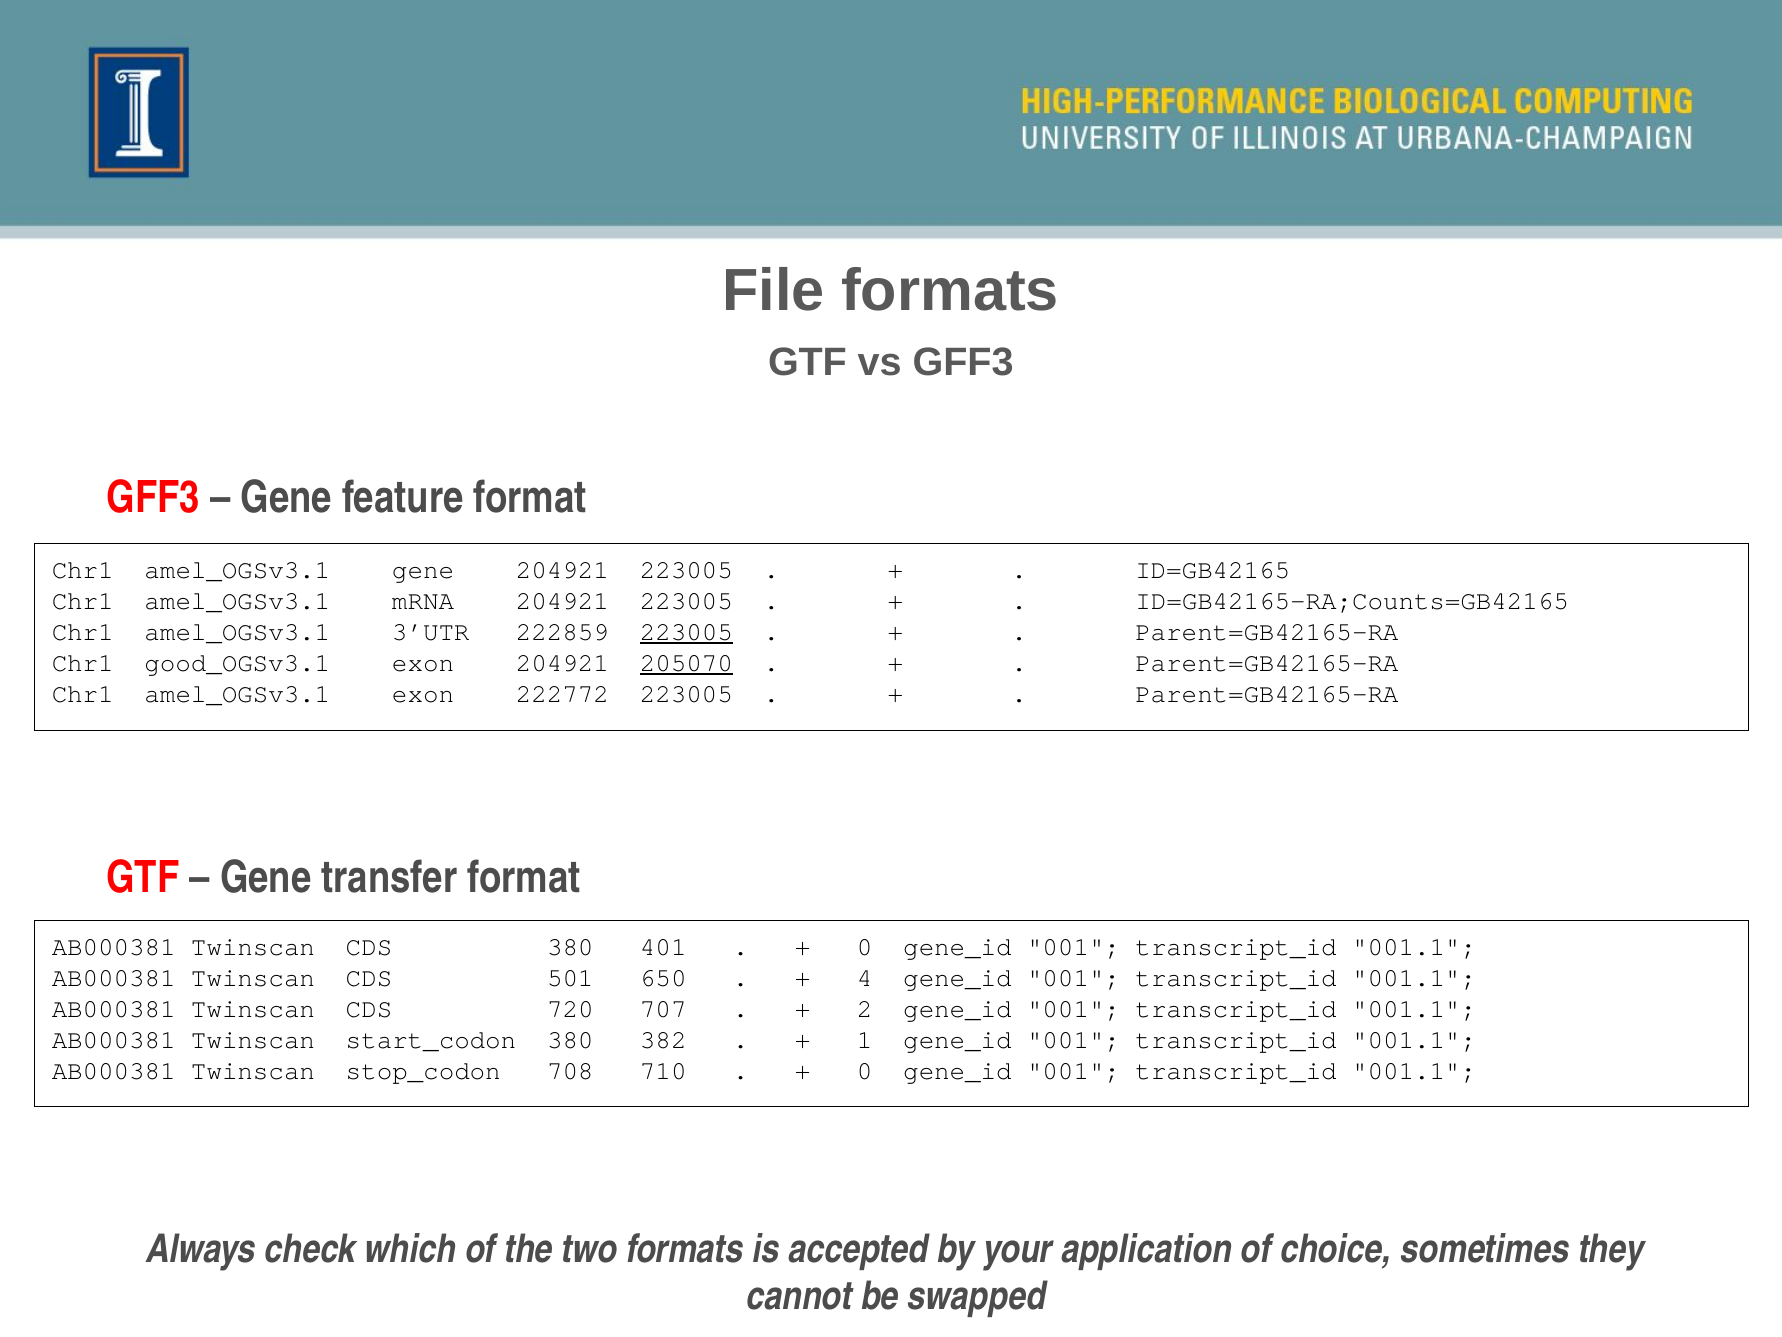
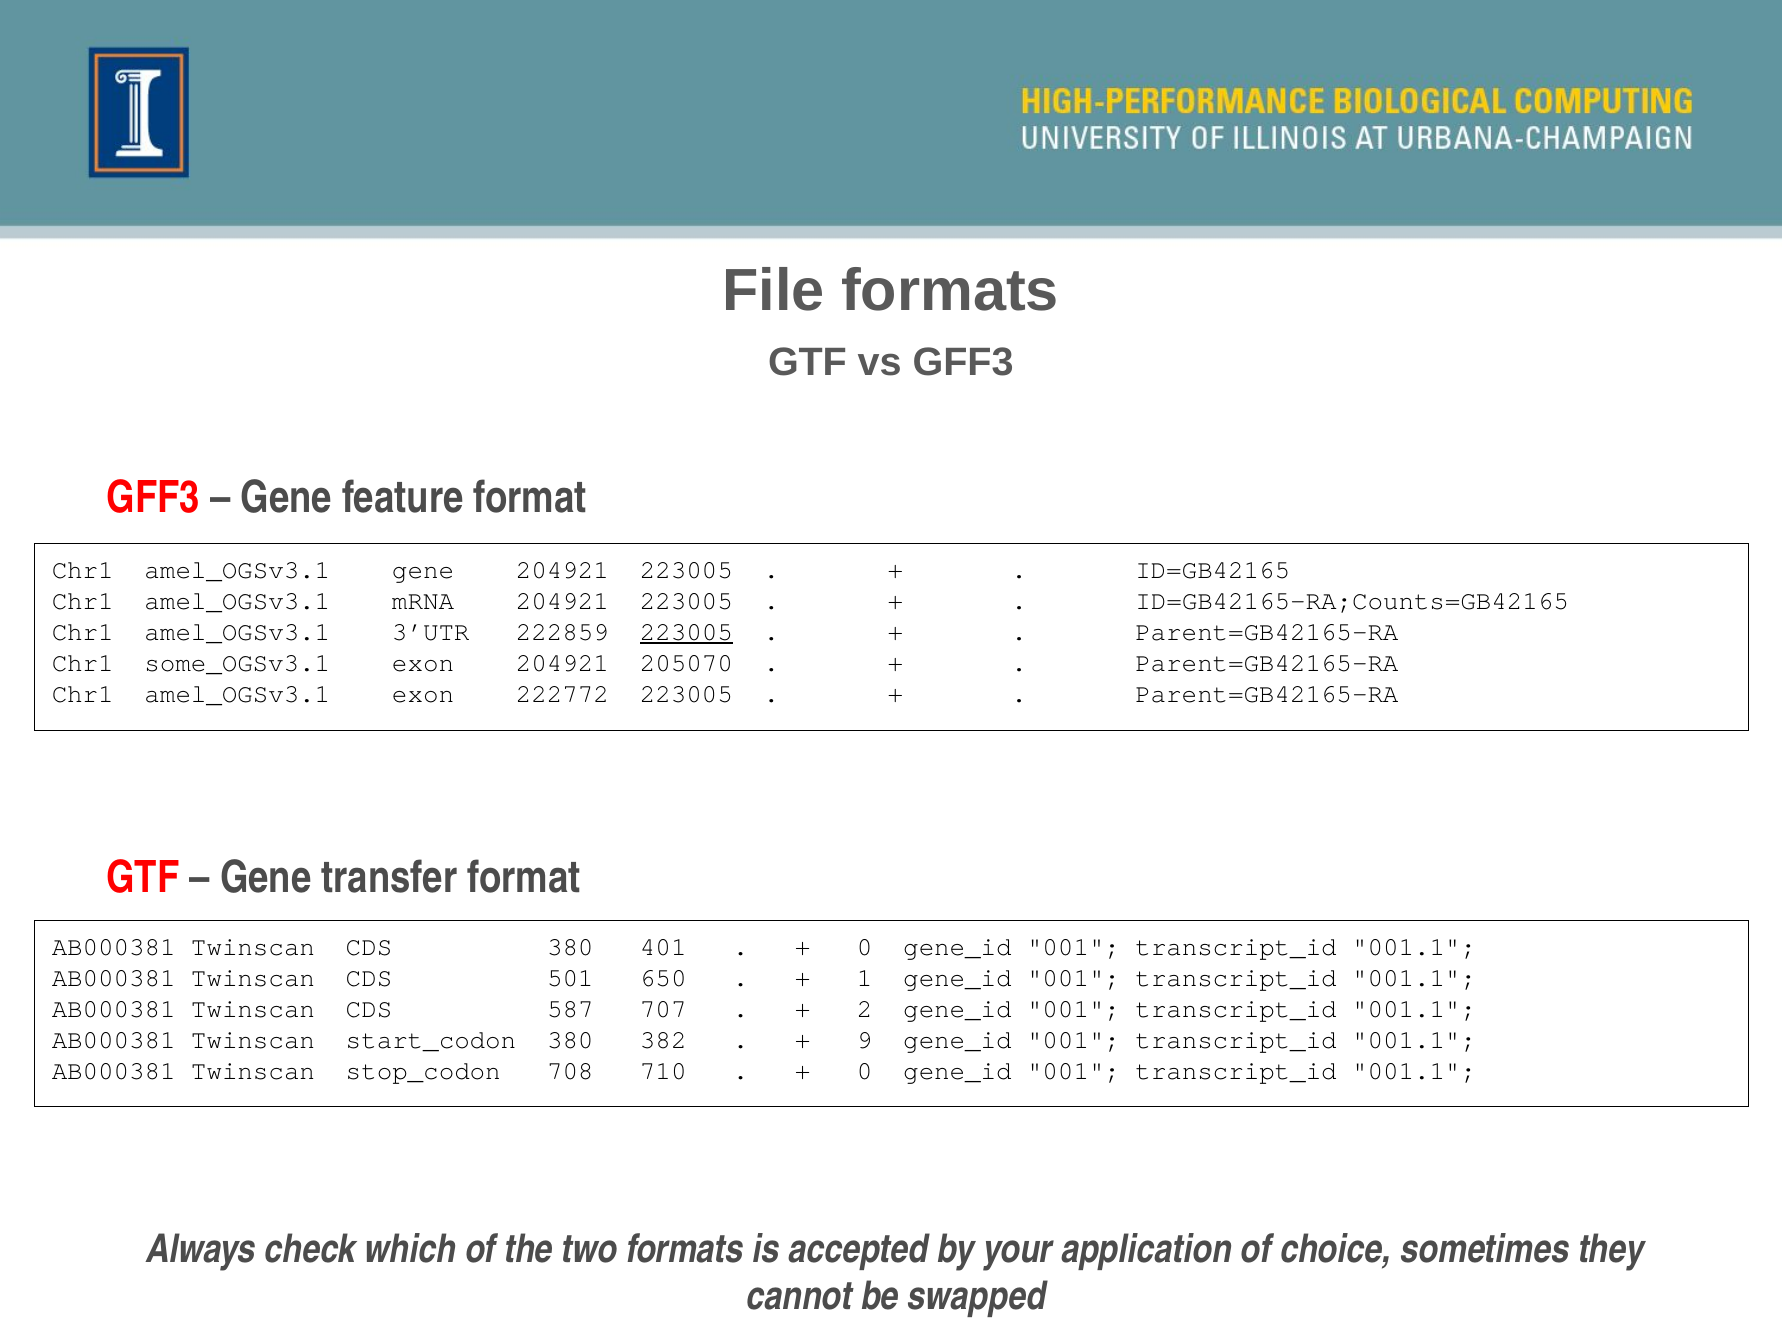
good_OGSv3.1: good_OGSv3.1 -> some_OGSv3.1
205070 underline: present -> none
4: 4 -> 1
720: 720 -> 587
1: 1 -> 9
